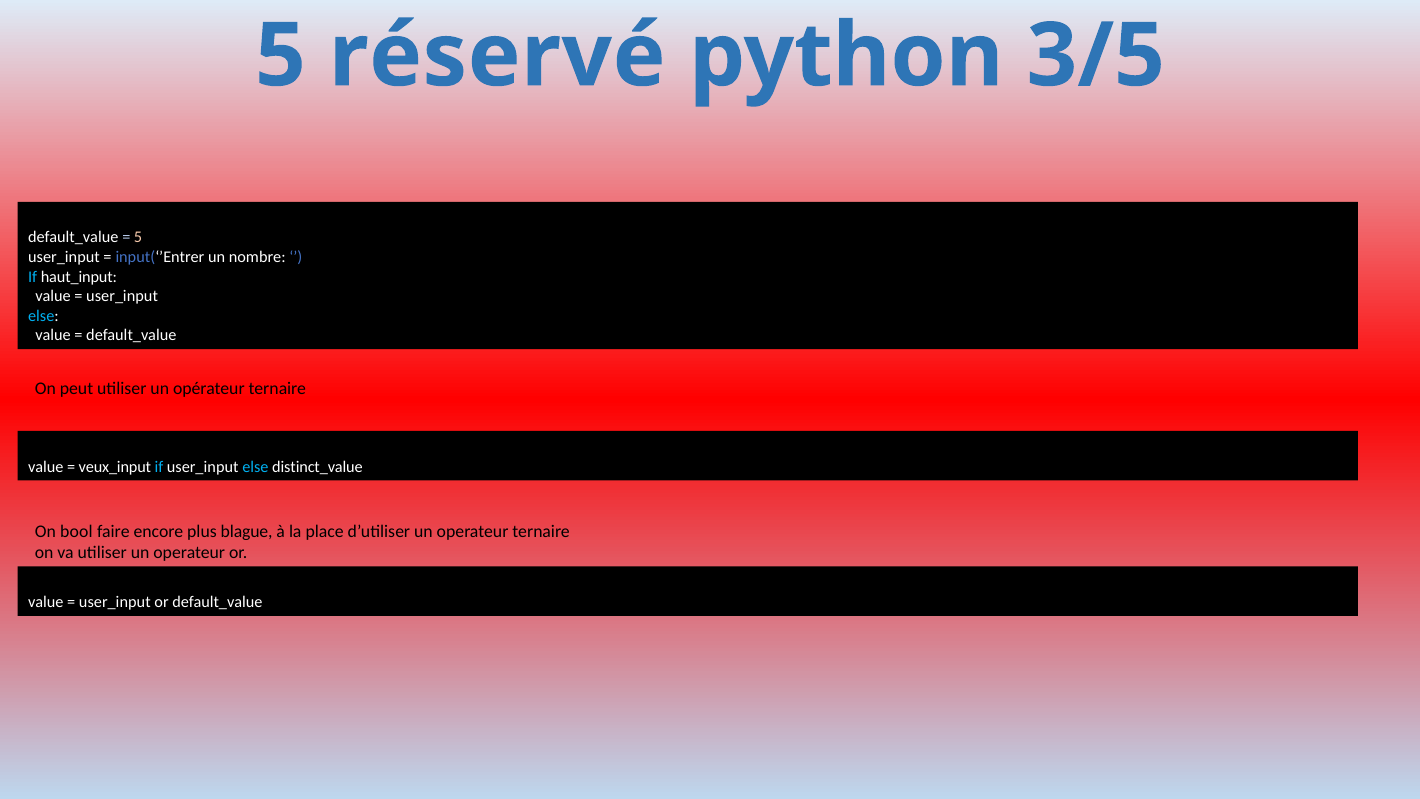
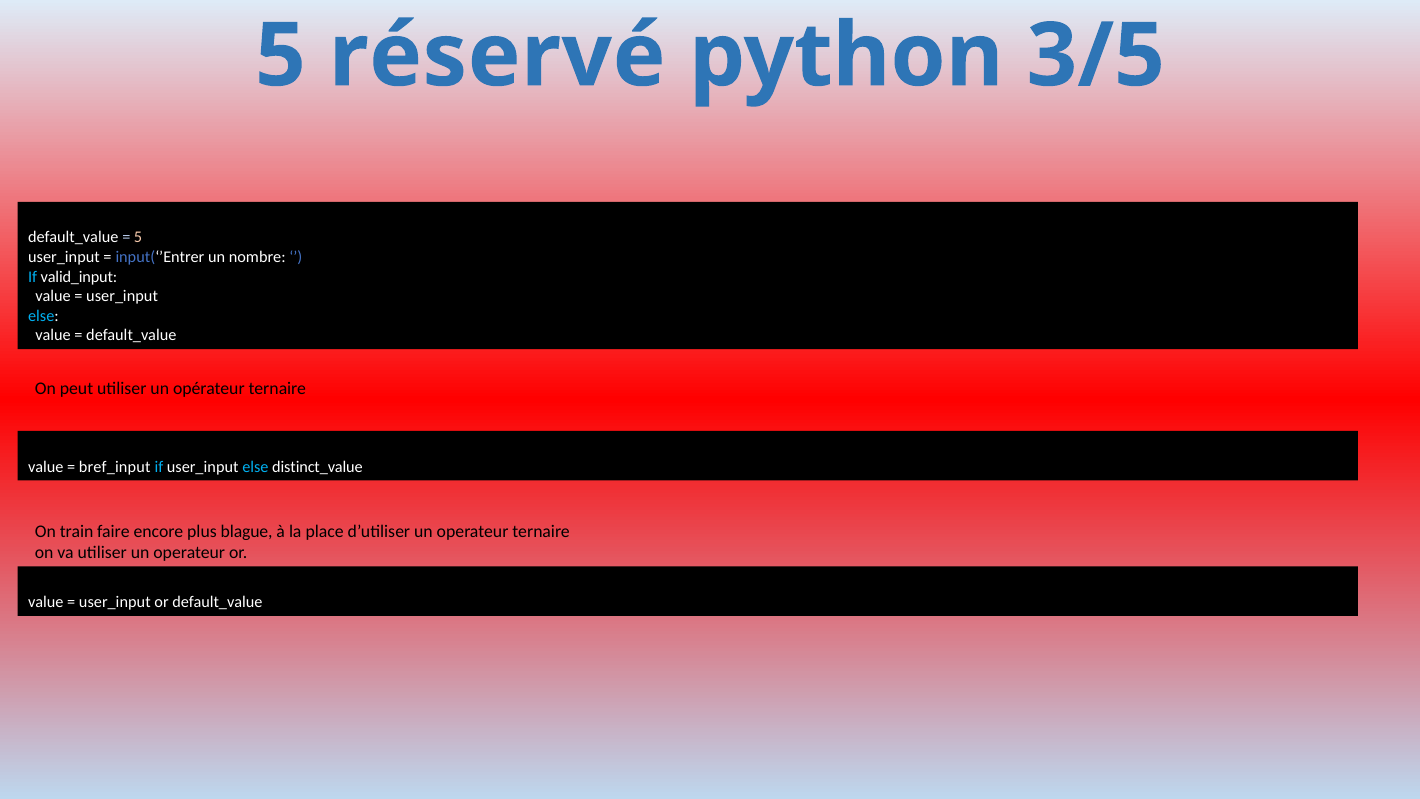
haut_input: haut_input -> valid_input
veux_input: veux_input -> bref_input
bool: bool -> train
